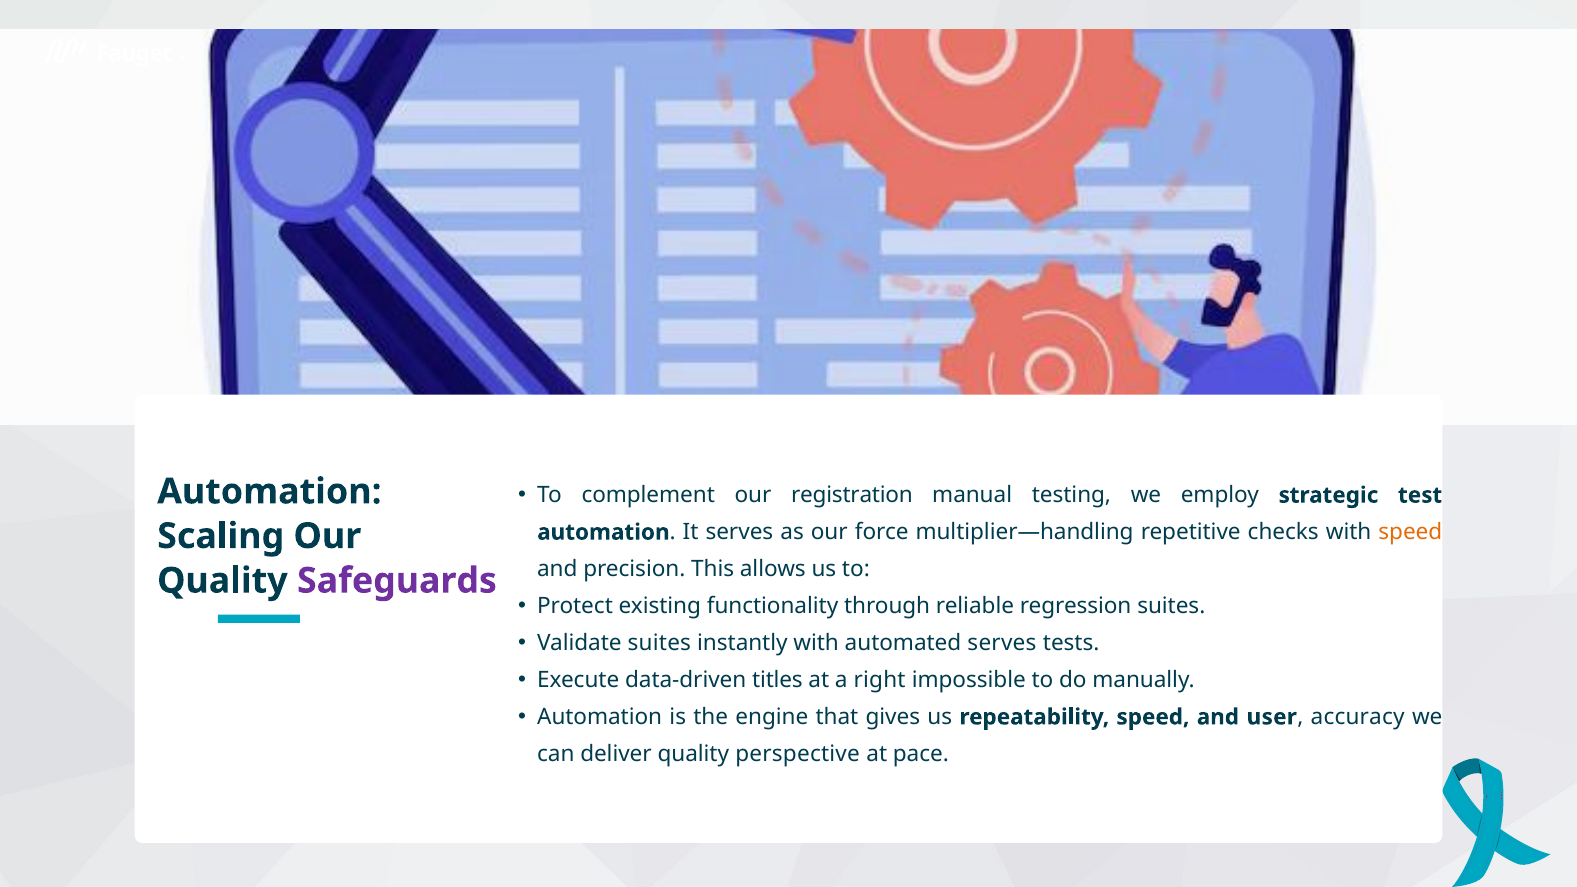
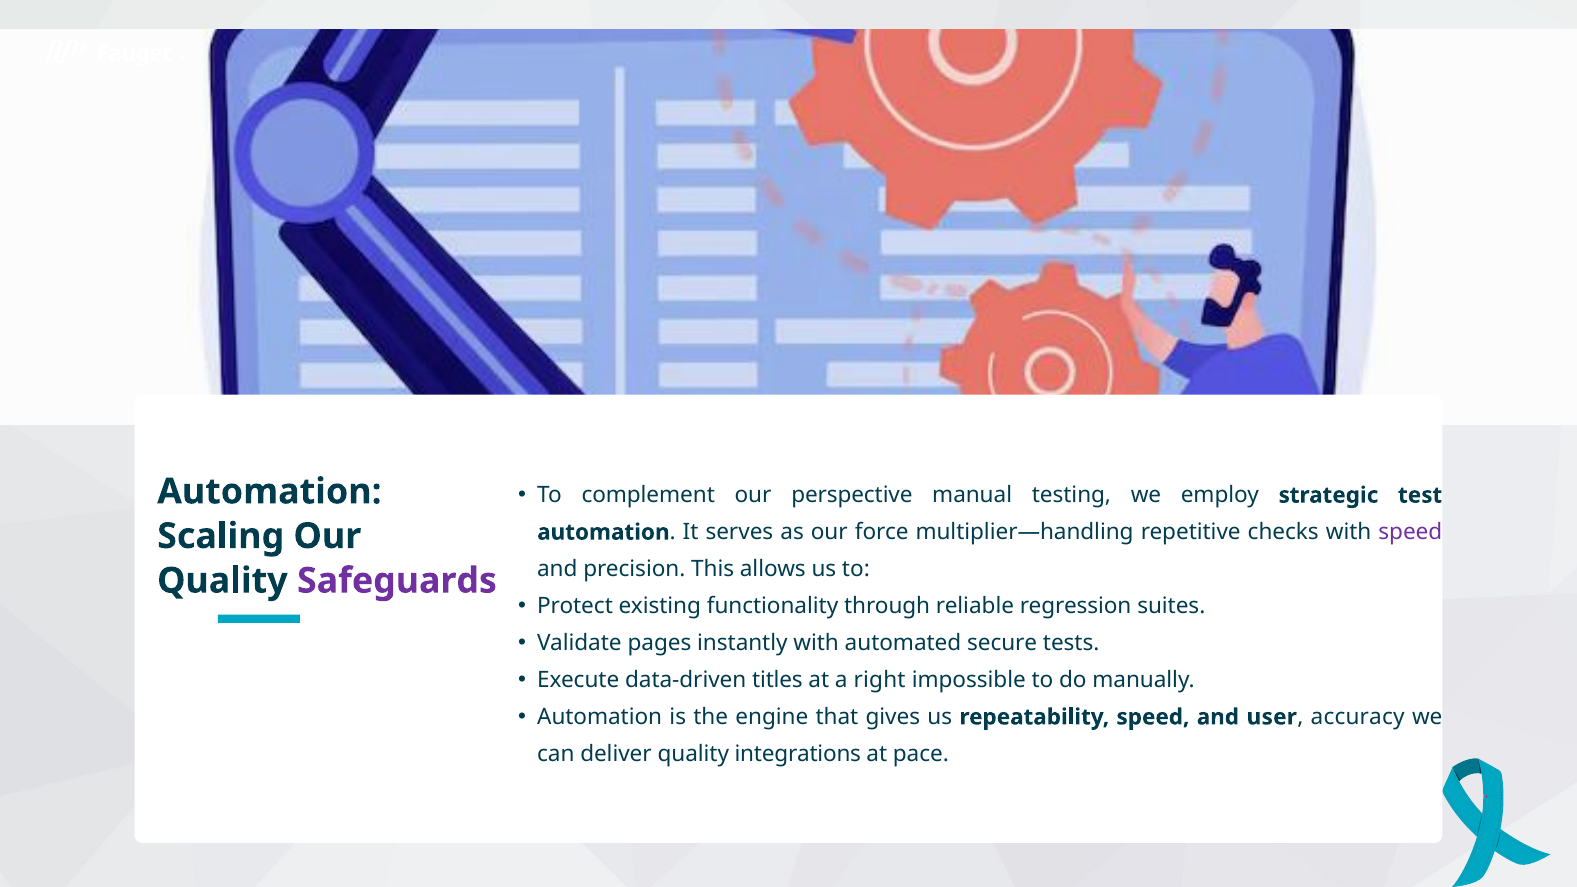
registration: registration -> perspective
speed at (1410, 532) colour: orange -> purple
Validate suites: suites -> pages
automated serves: serves -> secure
perspective: perspective -> integrations
